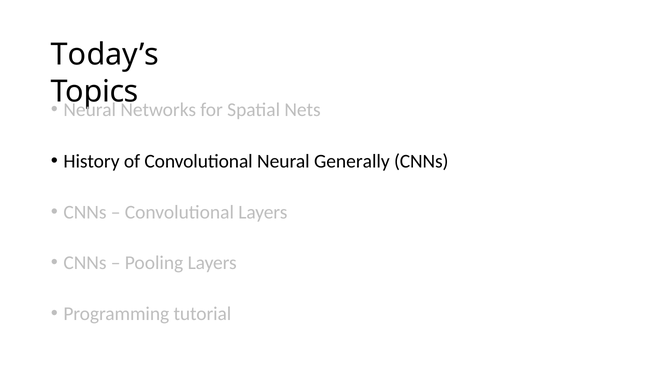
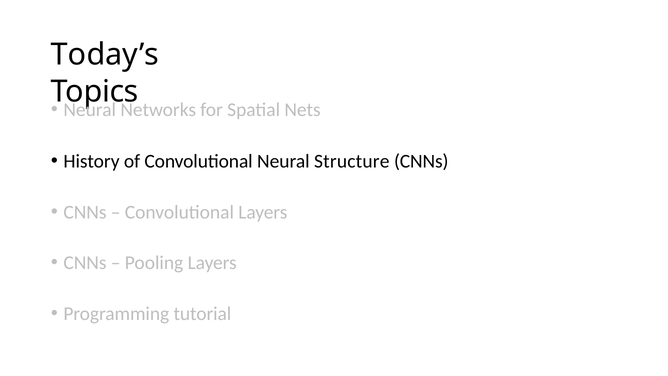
Generally: Generally -> Structure
